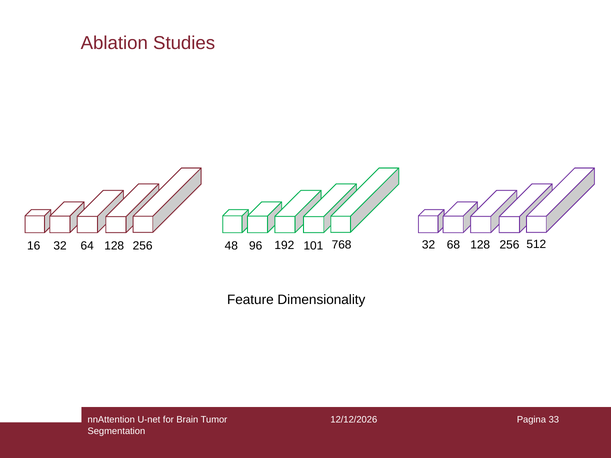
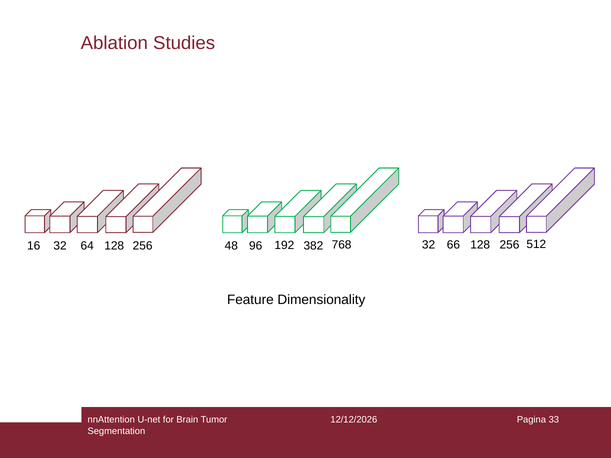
101: 101 -> 382
68: 68 -> 66
